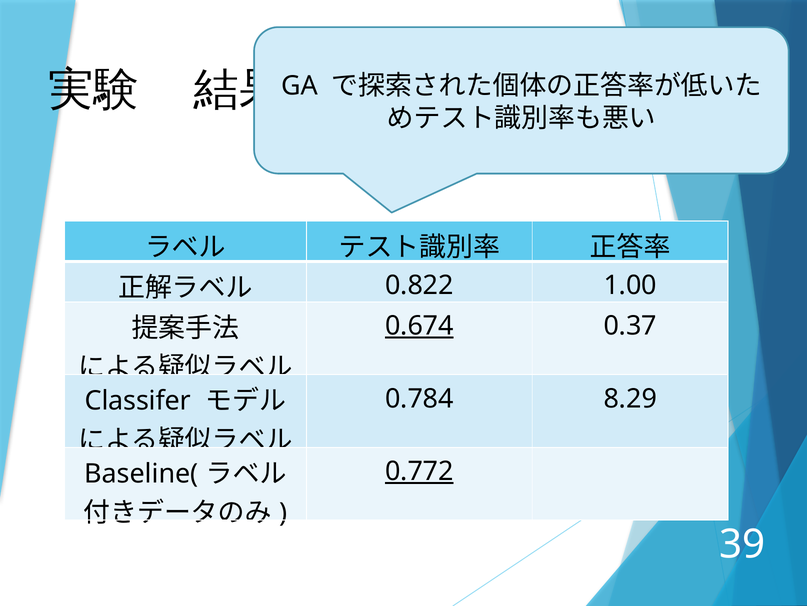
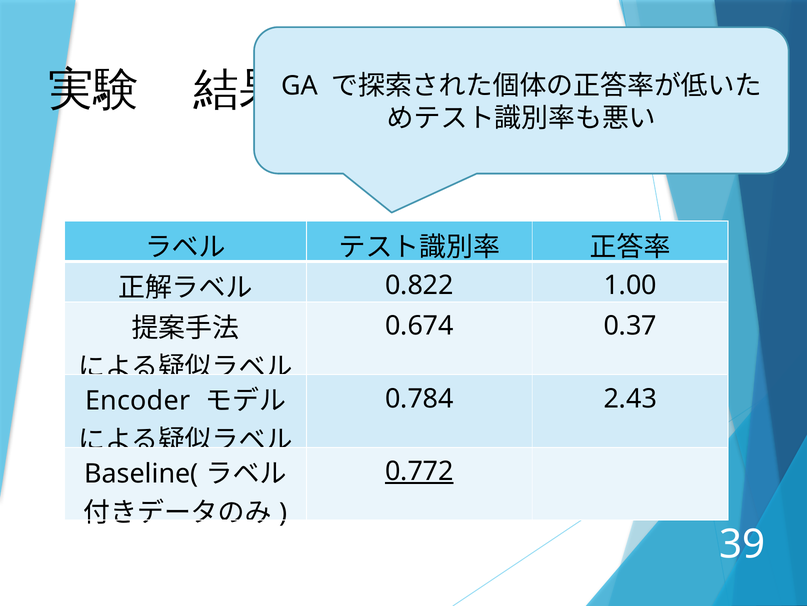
0.674 underline: present -> none
8.29: 8.29 -> 2.43
Classifer: Classifer -> Encoder
